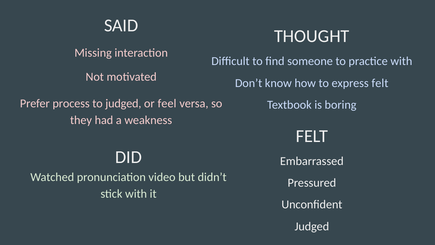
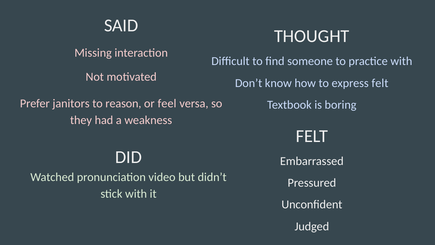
process: process -> janitors
to judged: judged -> reason
